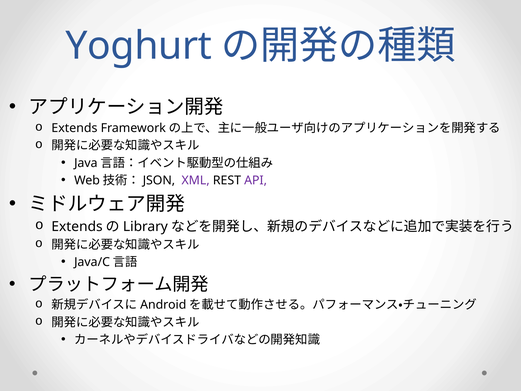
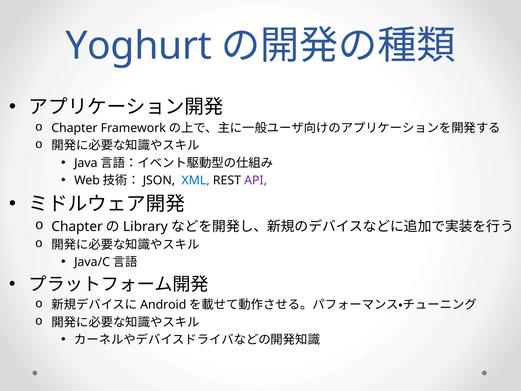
Extends at (74, 128): Extends -> Chapter
XML colour: purple -> blue
Extends at (77, 226): Extends -> Chapter
